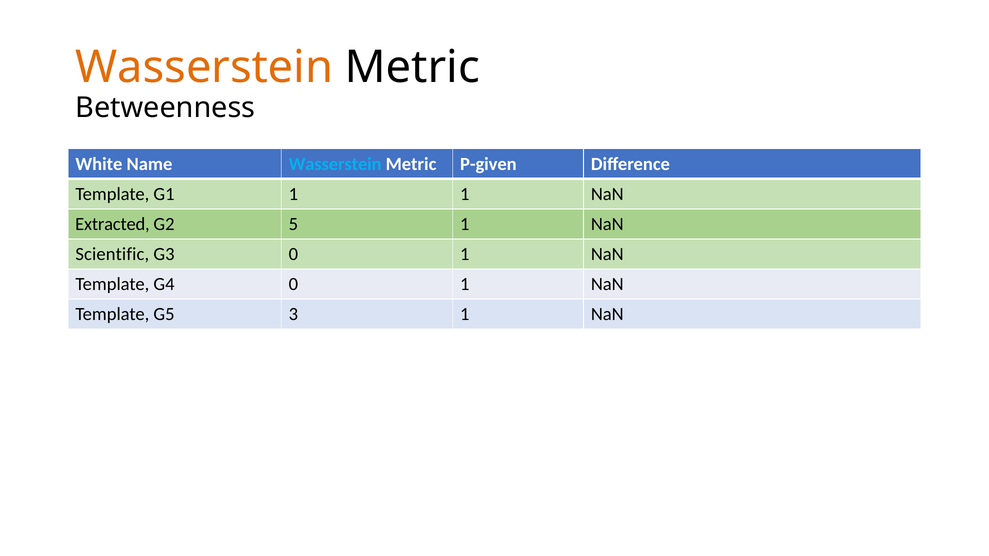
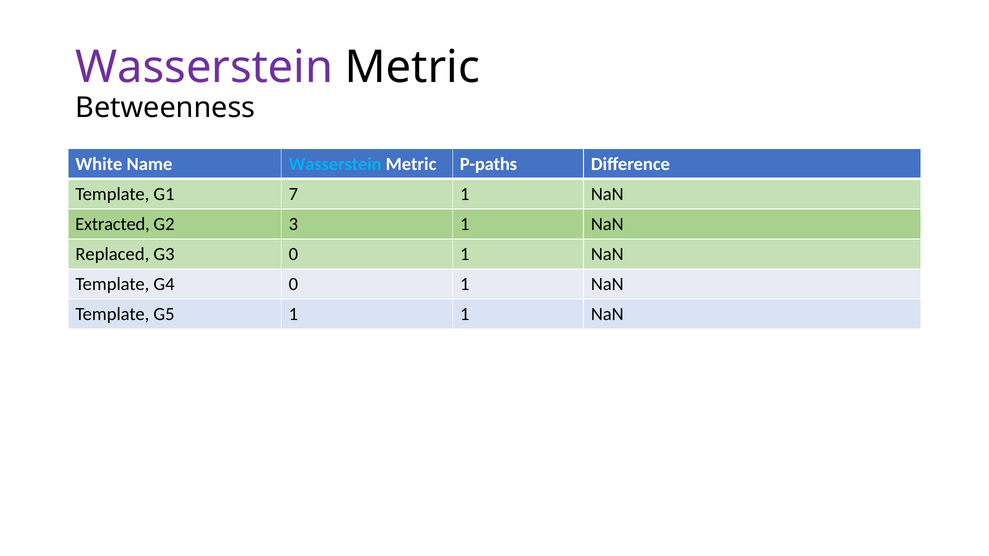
Wasserstein at (204, 68) colour: orange -> purple
P-given: P-given -> P-paths
G1 1: 1 -> 7
5: 5 -> 3
Scientific: Scientific -> Replaced
G5 3: 3 -> 1
